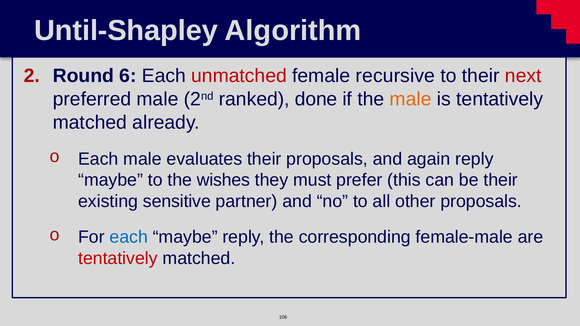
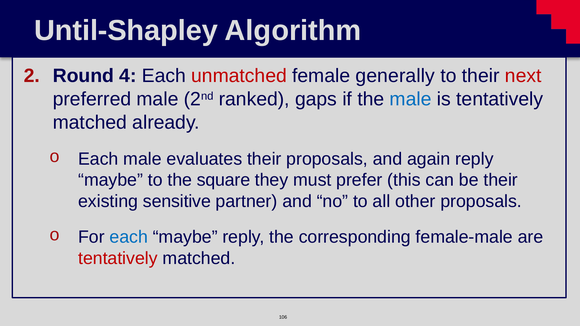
6: 6 -> 4
recursive: recursive -> generally
done: done -> gaps
male at (411, 99) colour: orange -> blue
wishes: wishes -> square
